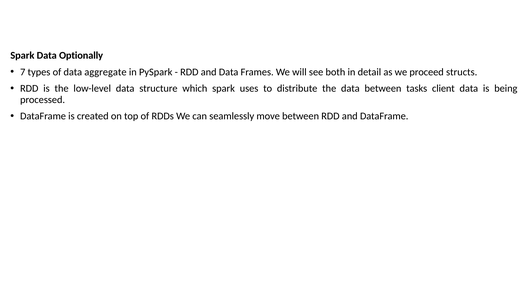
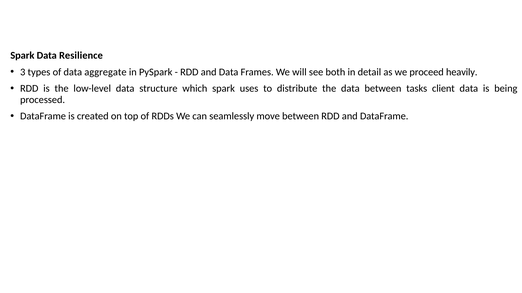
Optionally: Optionally -> Resilience
7: 7 -> 3
structs: structs -> heavily
